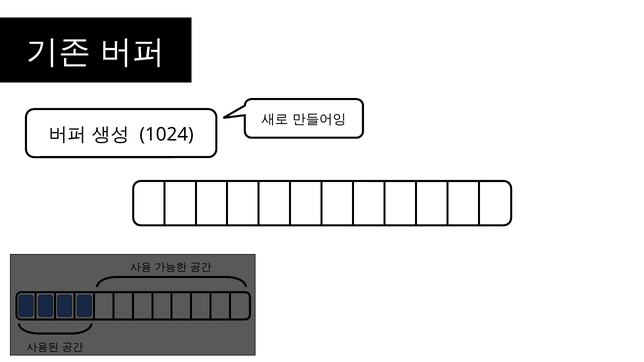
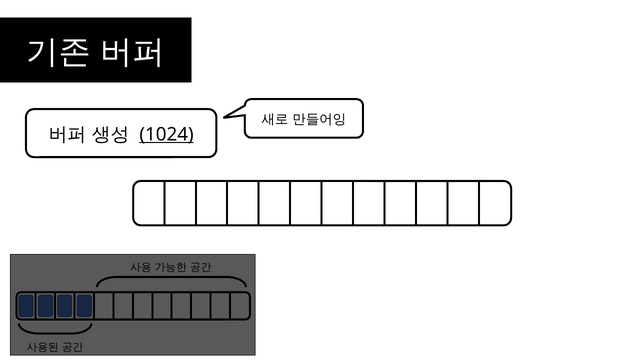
1024 underline: none -> present
